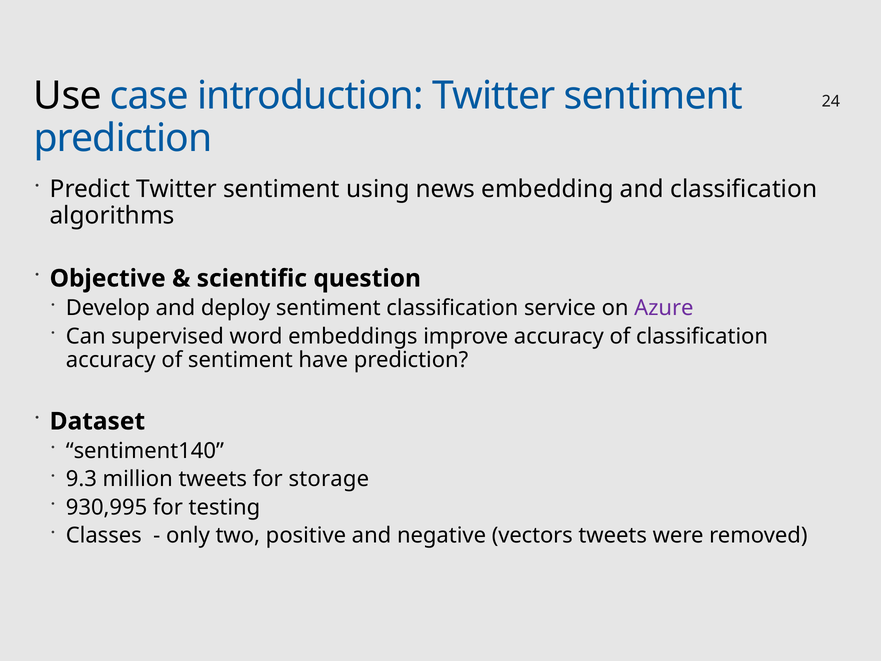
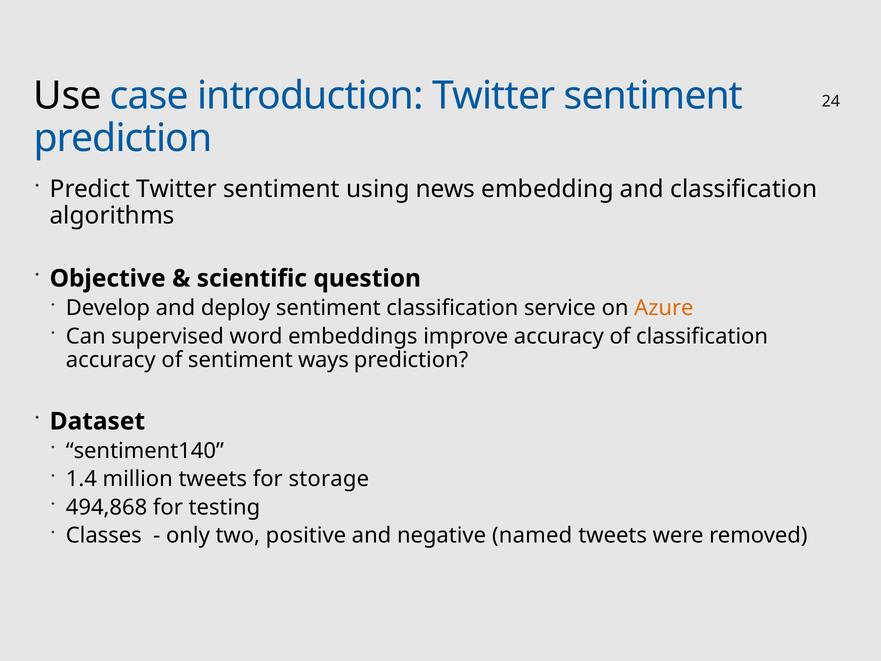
Azure colour: purple -> orange
have: have -> ways
9.3: 9.3 -> 1.4
930,995: 930,995 -> 494,868
vectors: vectors -> named
